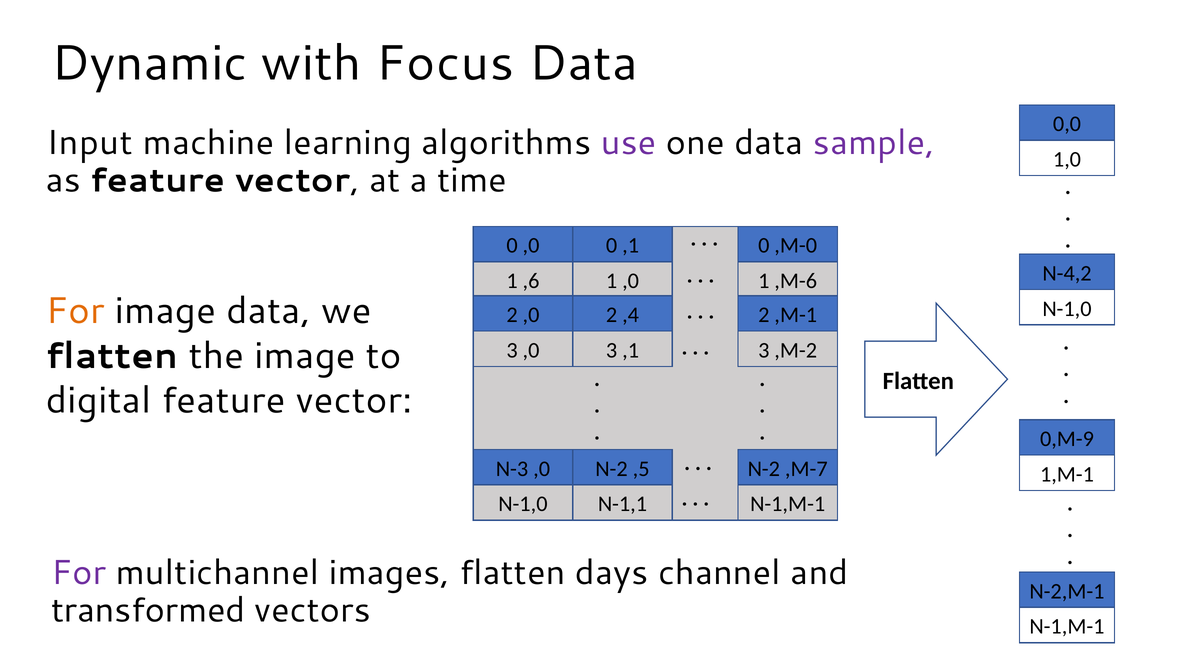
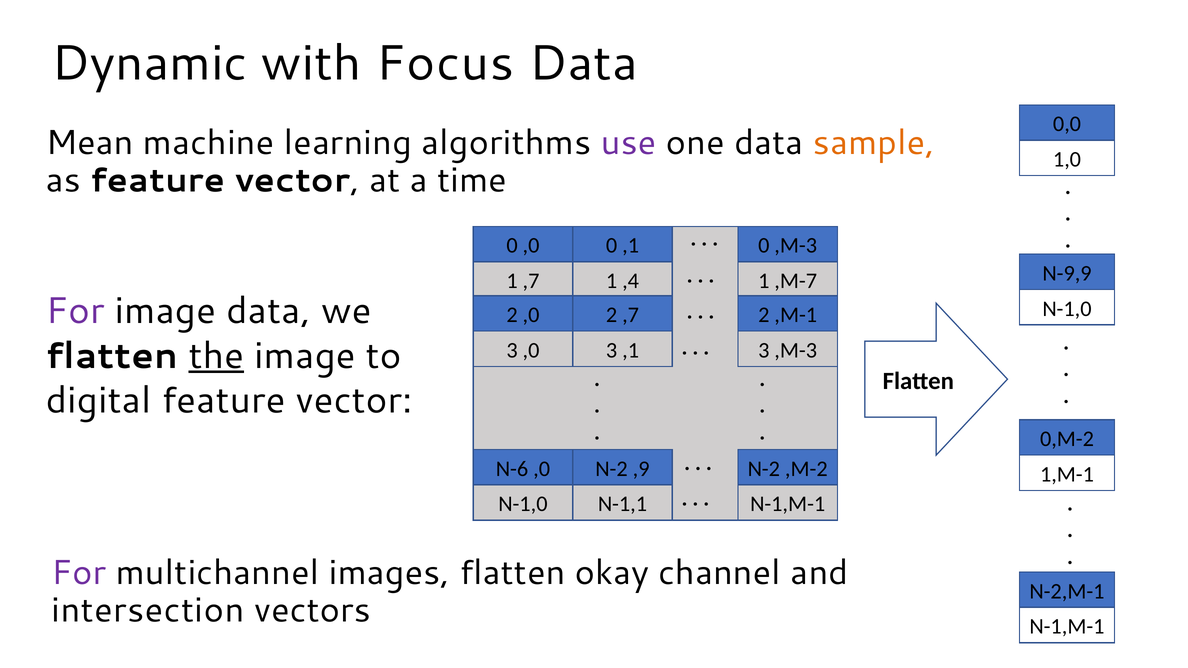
Input: Input -> Mean
sample colour: purple -> orange
0 ,M-0: ,M-0 -> ,M-3
N-4,2: N-4,2 -> N-9,9
1 ,6: ,6 -> ,7
1 ,0: ,0 -> ,4
,M-6: ,M-6 -> ,M-7
For at (75, 311) colour: orange -> purple
2 ,4: ,4 -> ,7
3 ,M-2: ,M-2 -> ,M-3
the underline: none -> present
0,M-9: 0,M-9 -> 0,M-2
N-3: N-3 -> N-6
,5: ,5 -> ,9
,M-7: ,M-7 -> ,M-2
days: days -> okay
transformed: transformed -> intersection
